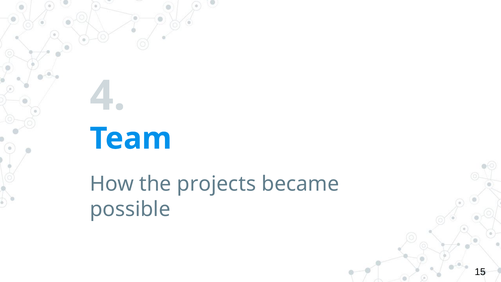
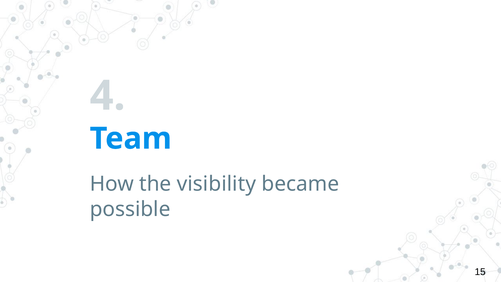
projects: projects -> visibility
